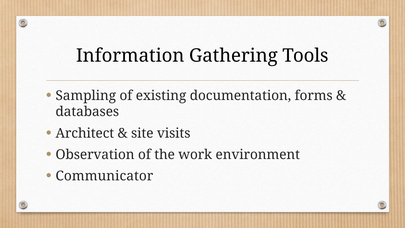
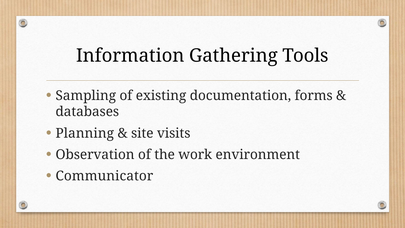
Architect: Architect -> Planning
